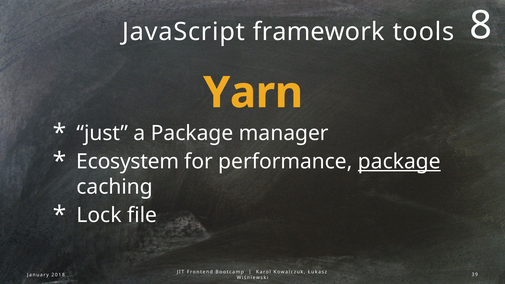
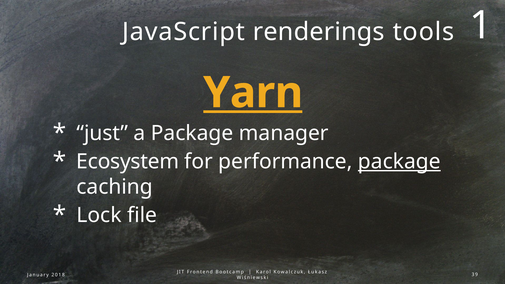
framework: framework -> renderings
8: 8 -> 1
Yarn underline: none -> present
